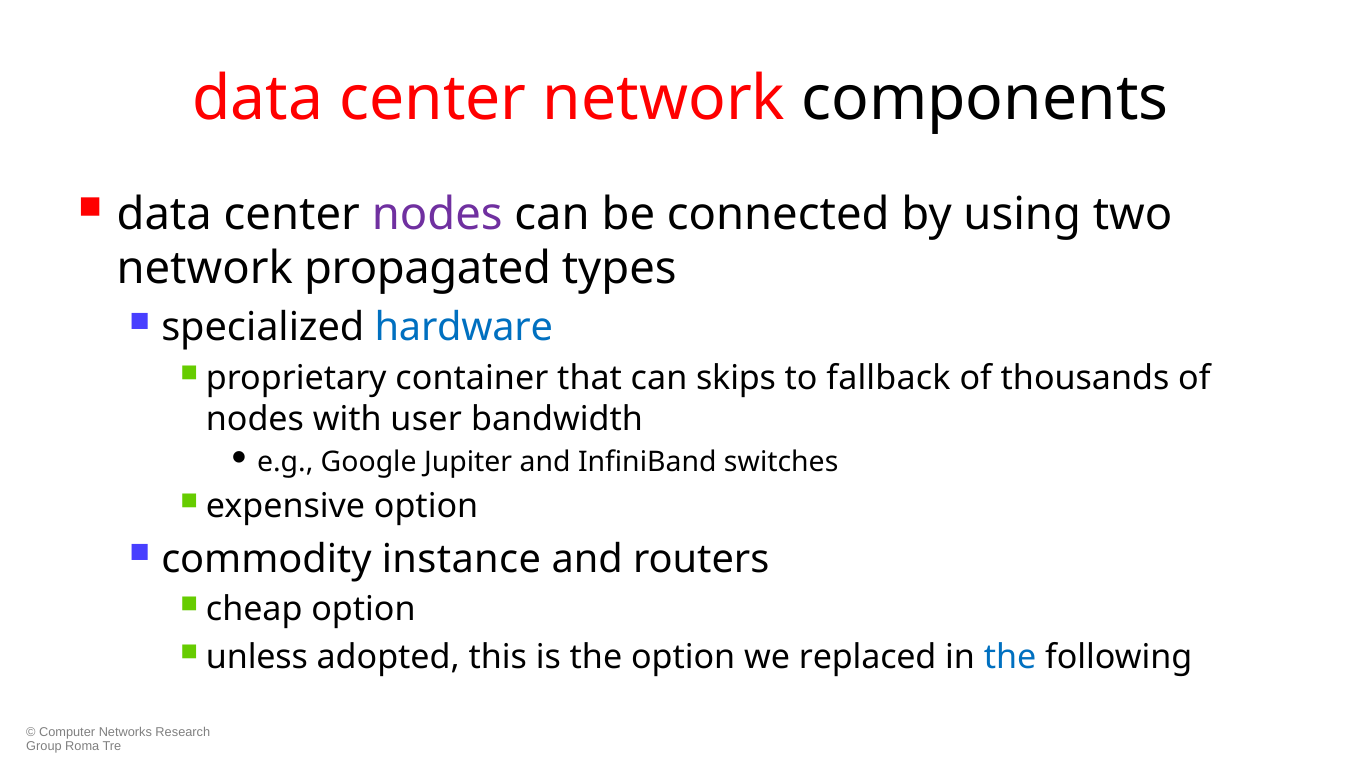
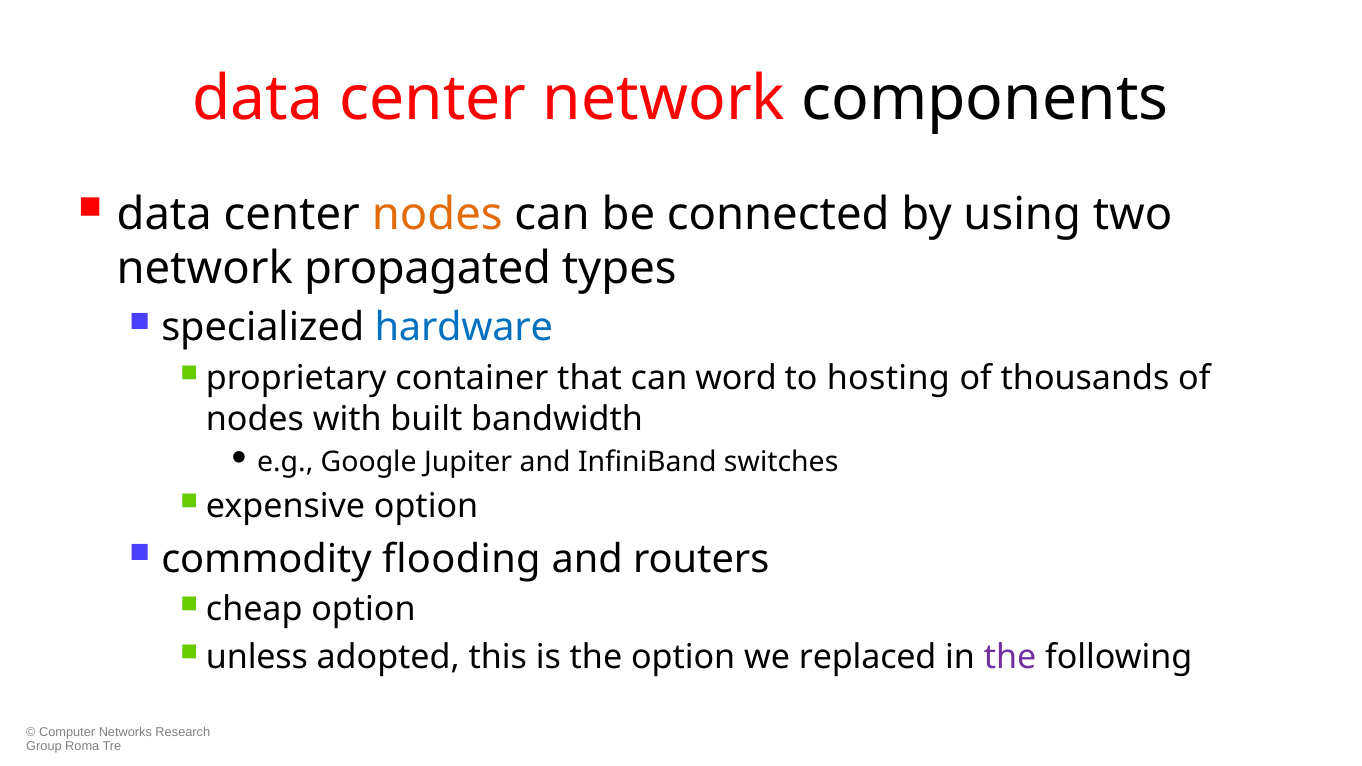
nodes at (437, 214) colour: purple -> orange
skips: skips -> word
fallback: fallback -> hosting
user: user -> built
instance: instance -> flooding
the at (1010, 657) colour: blue -> purple
